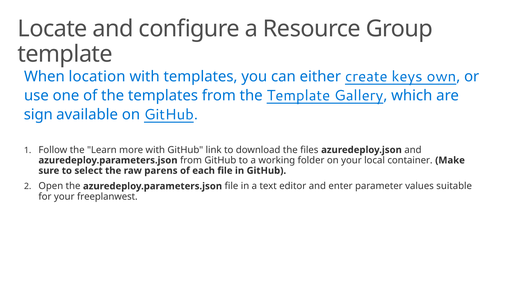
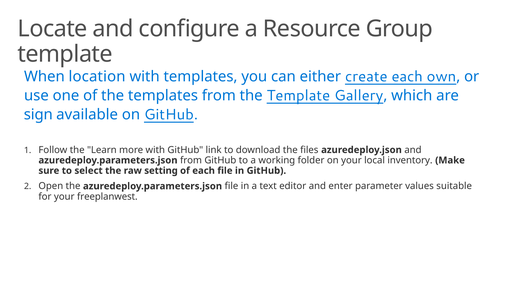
create keys: keys -> each
container: container -> inventory
parens: parens -> setting
